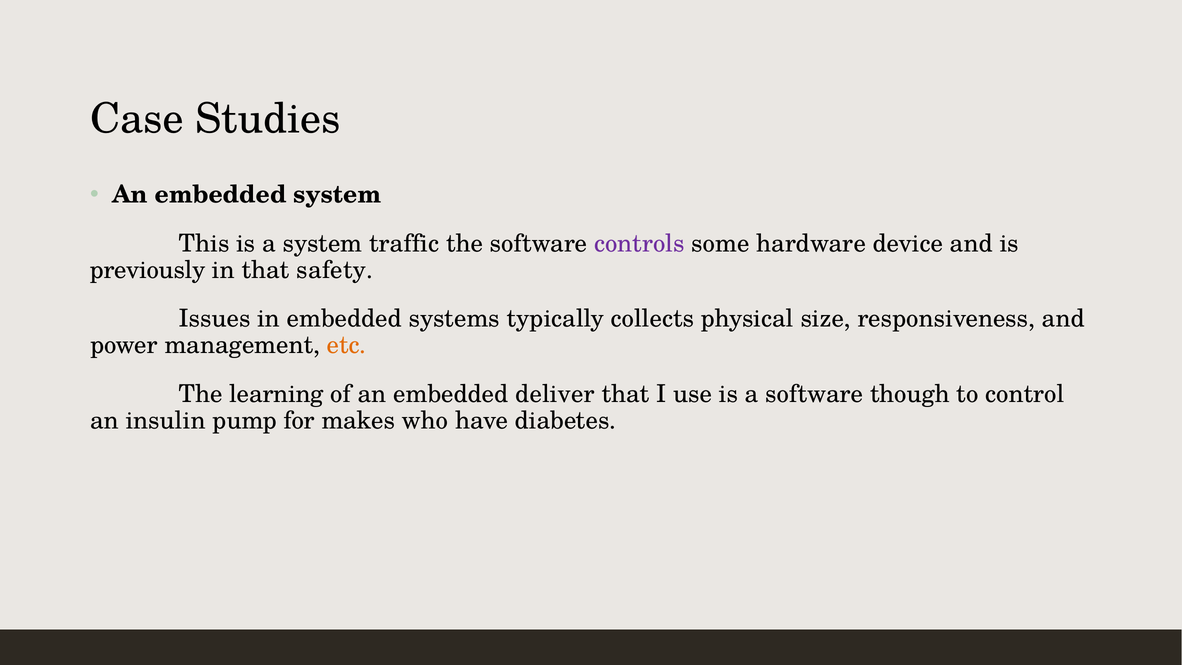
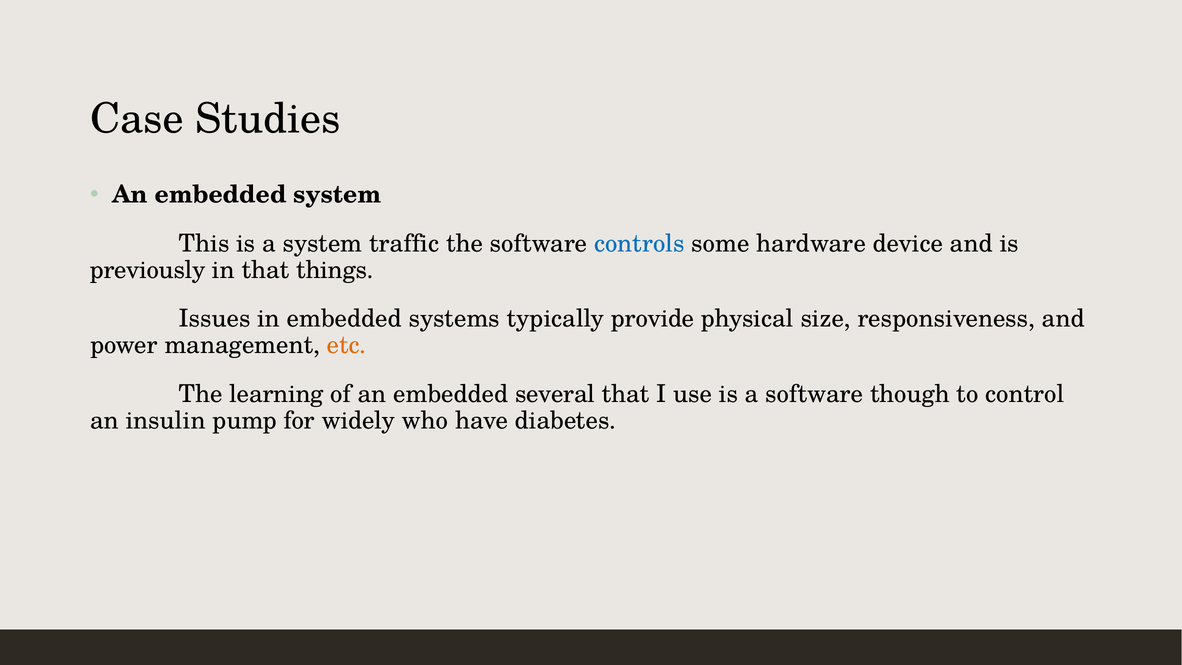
controls colour: purple -> blue
safety: safety -> things
collects: collects -> provide
deliver: deliver -> several
makes: makes -> widely
